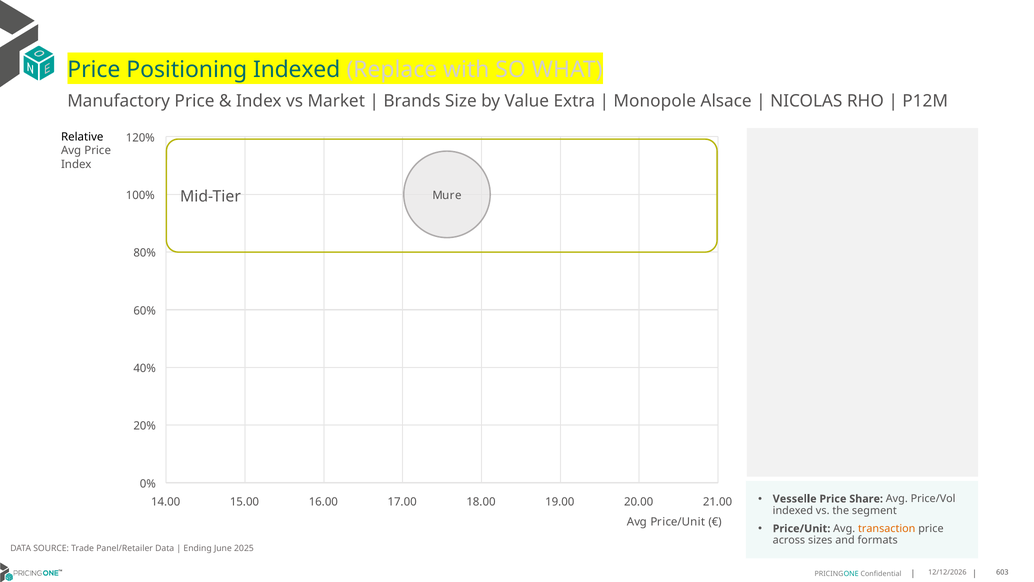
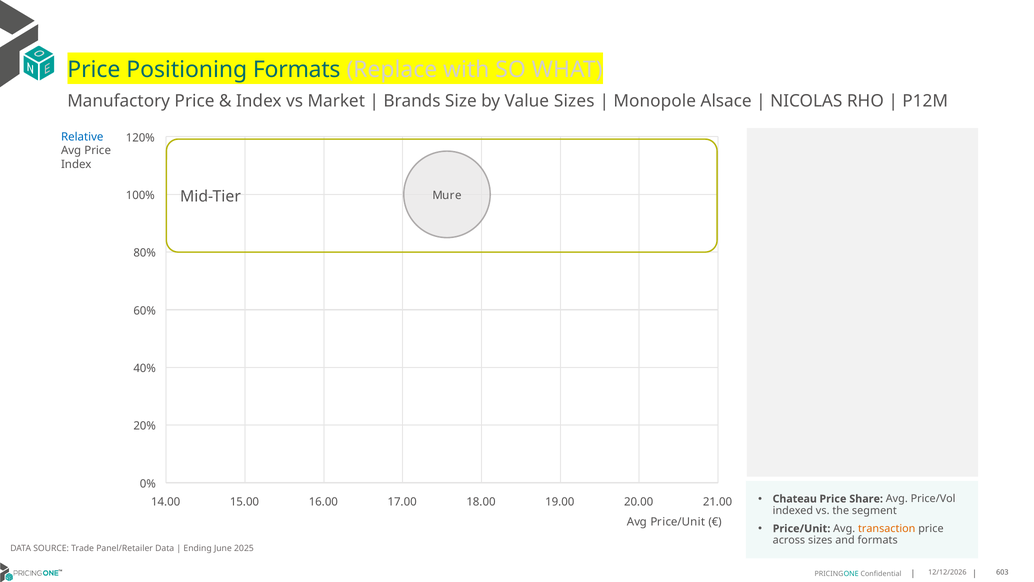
Positioning Indexed: Indexed -> Formats
Value Extra: Extra -> Sizes
Relative colour: black -> blue
Vesselle: Vesselle -> Chateau
